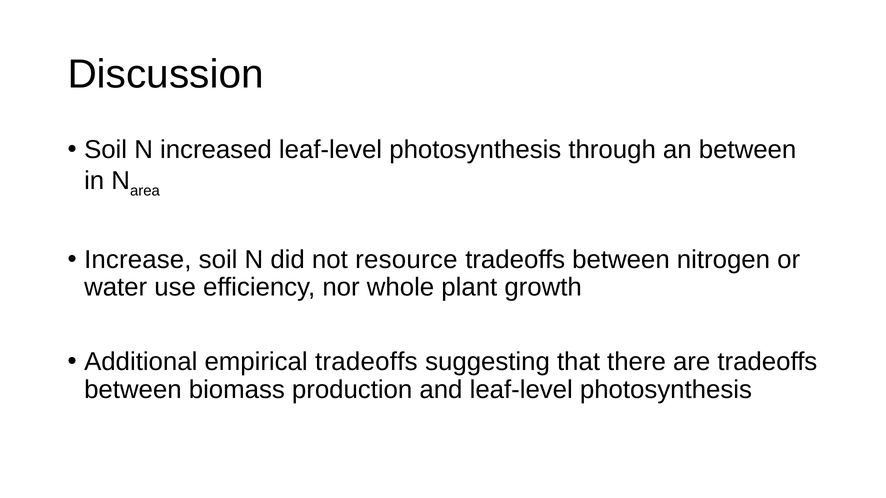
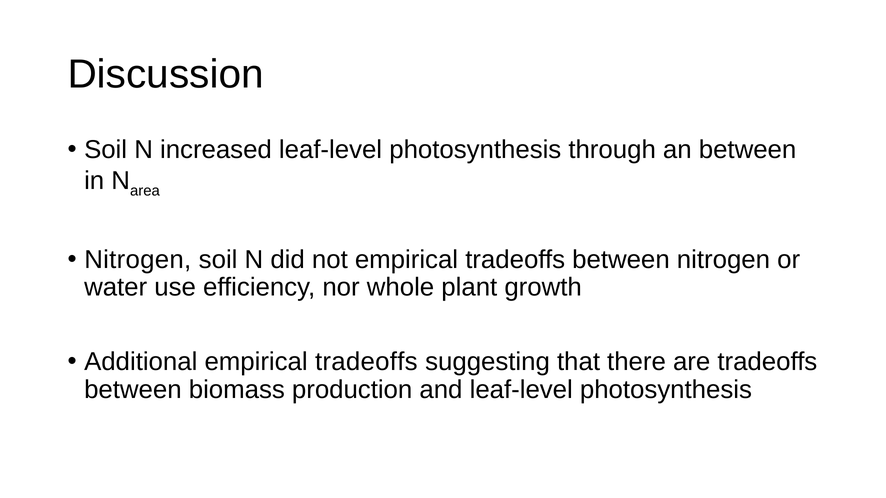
Increase at (138, 260): Increase -> Nitrogen
not resource: resource -> empirical
